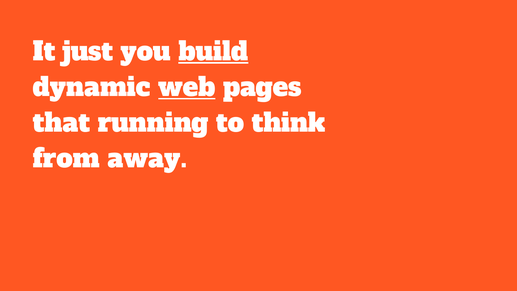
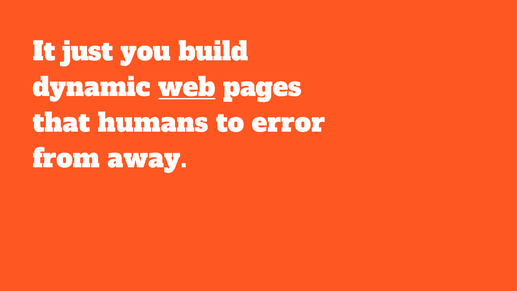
build underline: present -> none
running: running -> humans
think: think -> error
